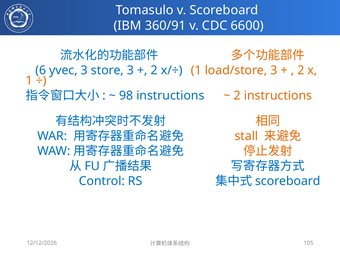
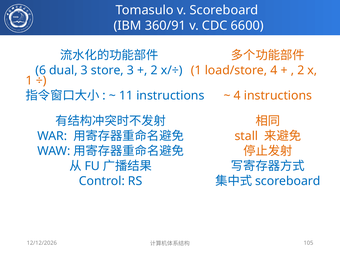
yvec: yvec -> dual
load/store 3: 3 -> 4
98: 98 -> 11
2 at (237, 96): 2 -> 4
